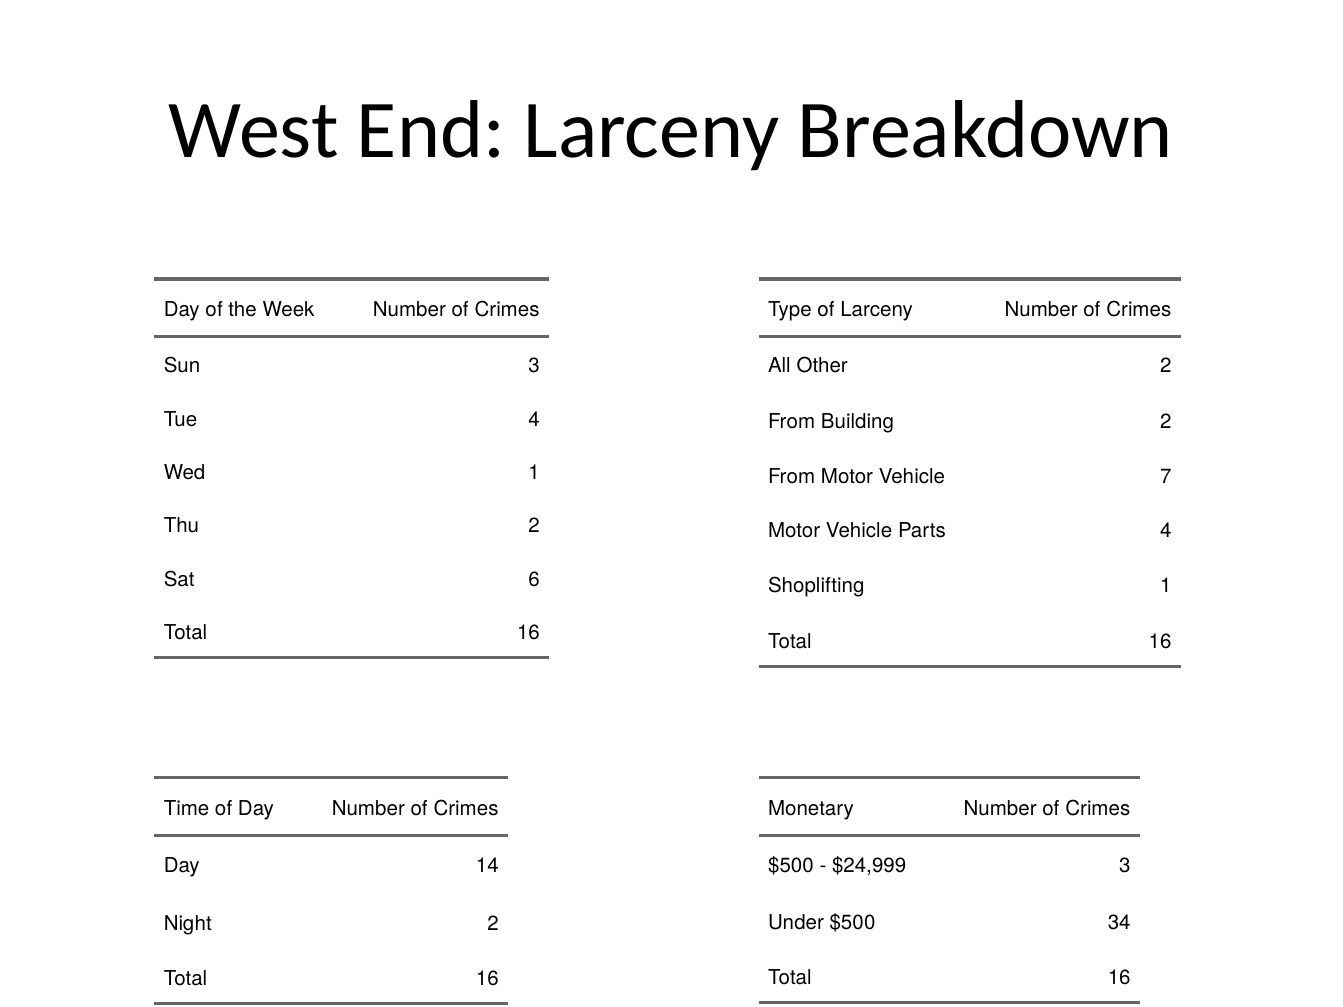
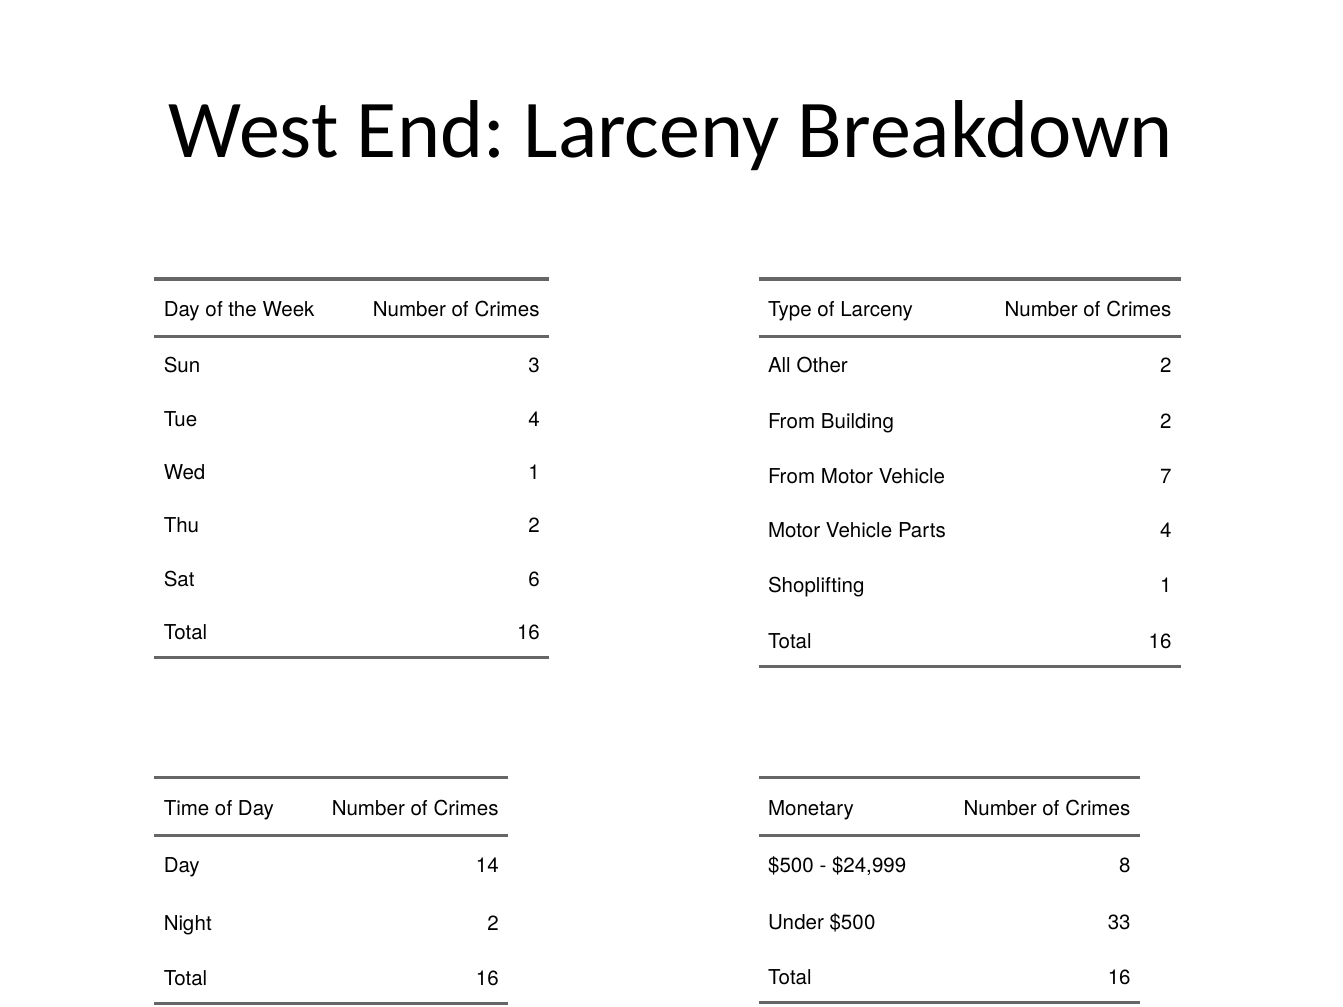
$24,999 3: 3 -> 8
34: 34 -> 33
